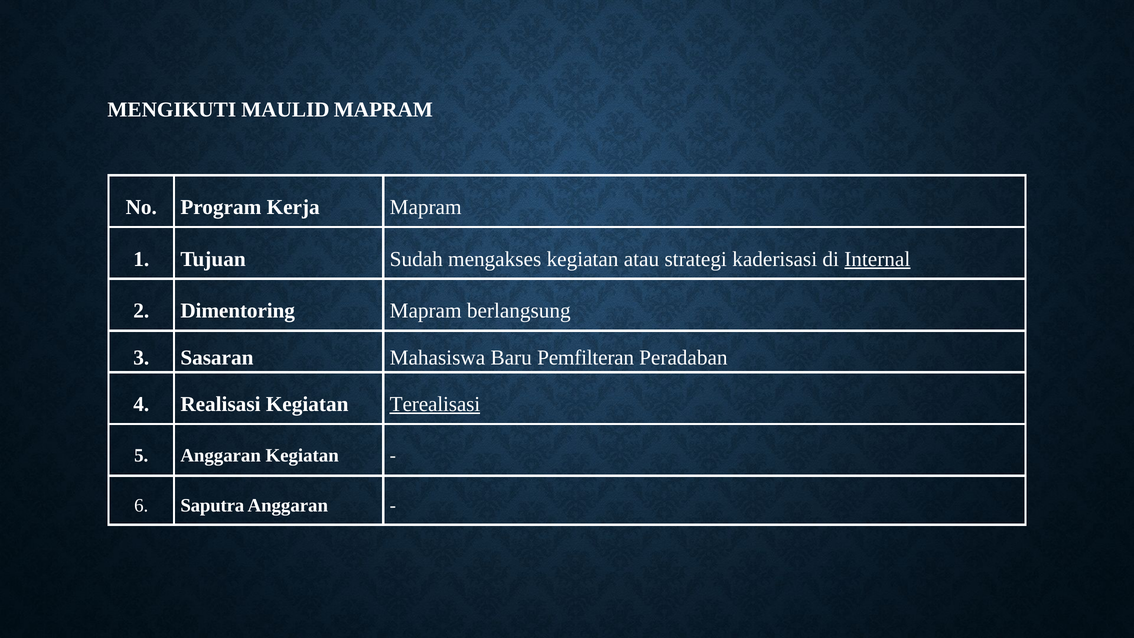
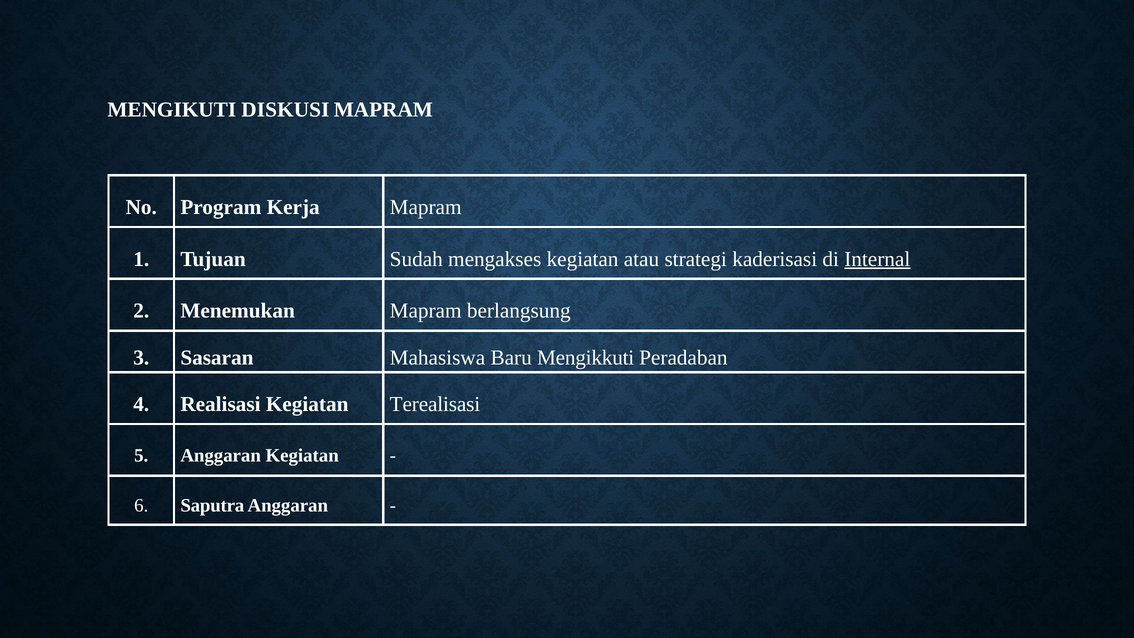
MAULID: MAULID -> DISKUSI
Dimentoring: Dimentoring -> Menemukan
Pemfilteran: Pemfilteran -> Mengikkuti
Terealisasi underline: present -> none
